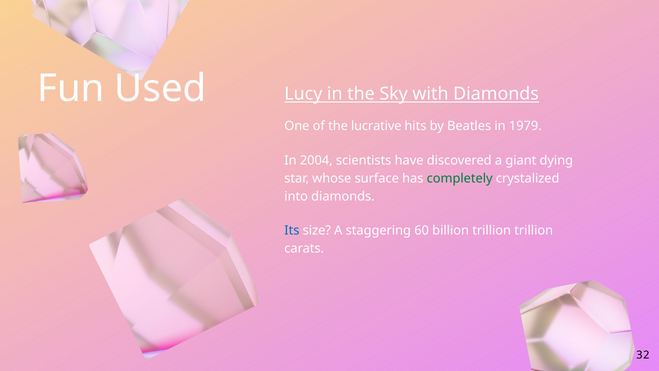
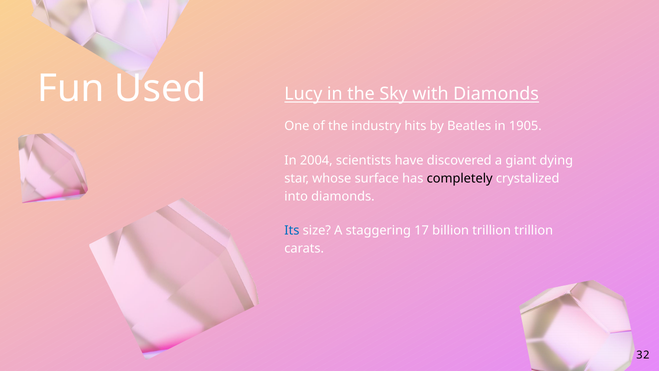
lucrative: lucrative -> industry
1979: 1979 -> 1905
completely colour: green -> black
60: 60 -> 17
